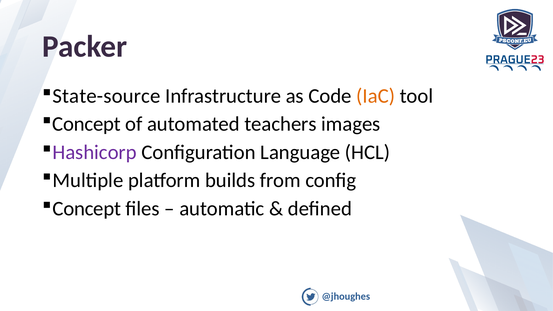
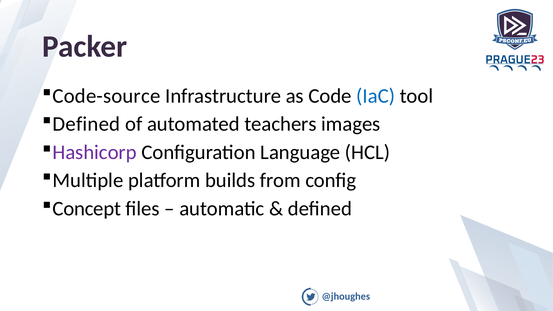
State-source: State-source -> Code-source
IaC colour: orange -> blue
Concept at (87, 124): Concept -> Defined
